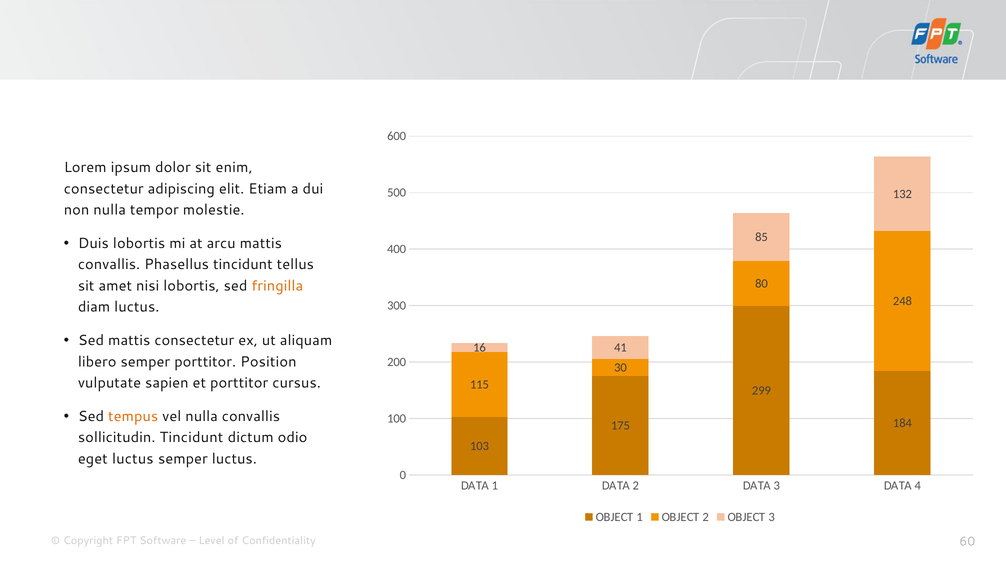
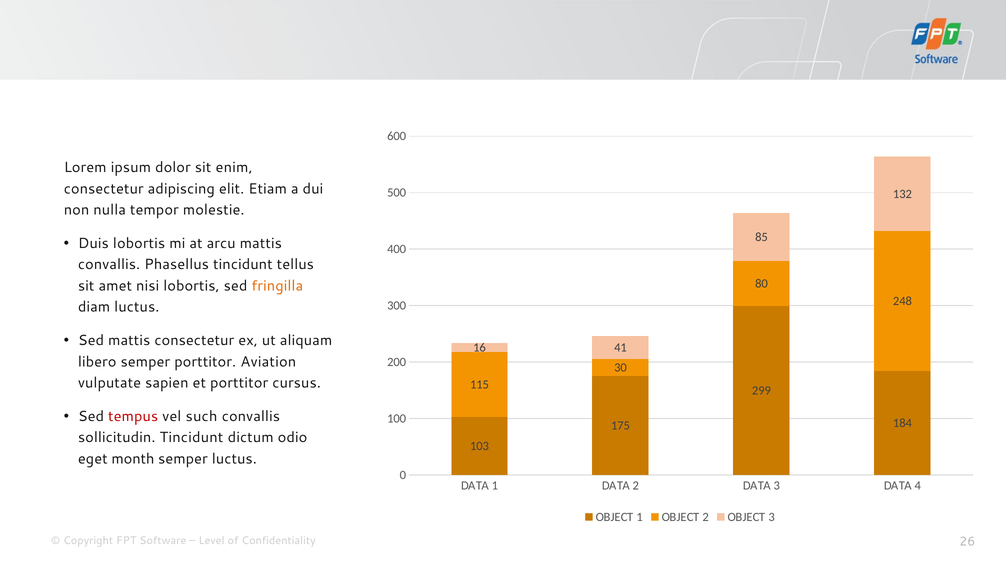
Position: Position -> Aviation
tempus colour: orange -> red
vel nulla: nulla -> such
eget luctus: luctus -> month
60: 60 -> 26
